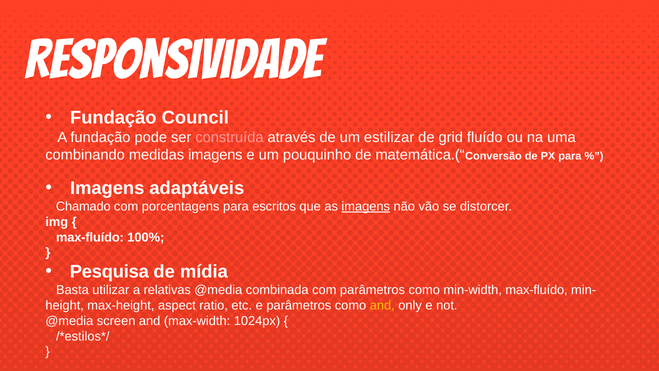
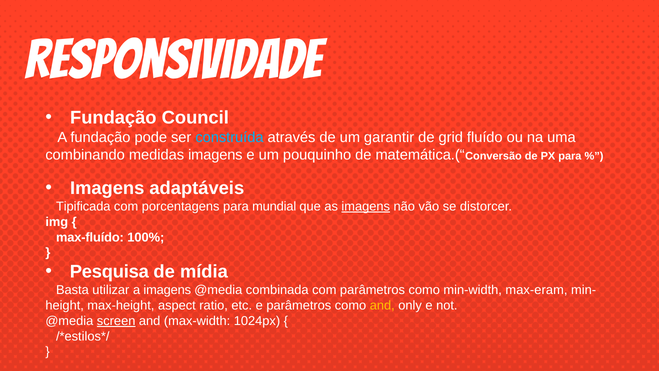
construída colour: pink -> light blue
estilizar: estilizar -> garantir
Chamado: Chamado -> Tipificada
escritos: escritos -> mundial
a relativas: relativas -> imagens
min-width max-fluído: max-fluído -> max-eram
screen underline: none -> present
